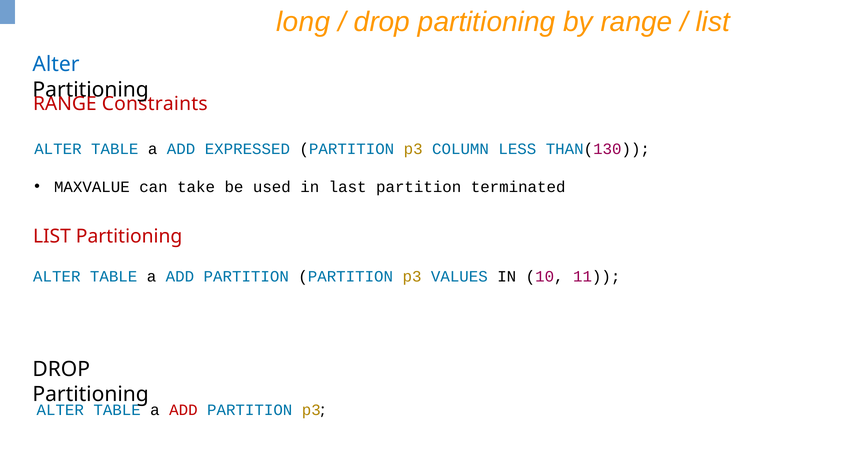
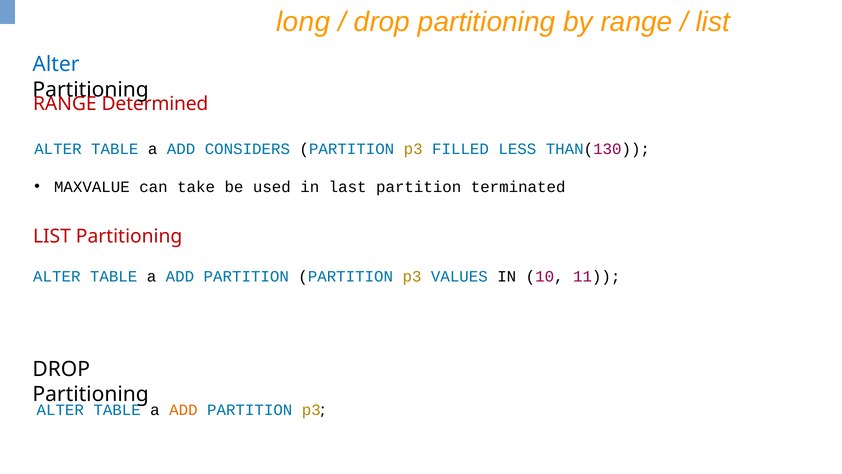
Constraints: Constraints -> Determined
EXPRESSED: EXPRESSED -> CONSIDERS
COLUMN: COLUMN -> FILLED
ADD at (183, 410) colour: red -> orange
